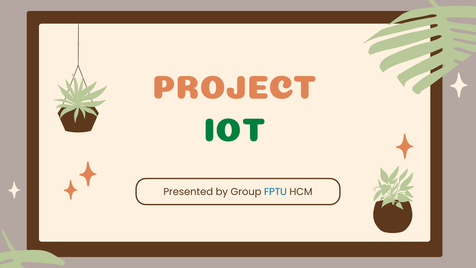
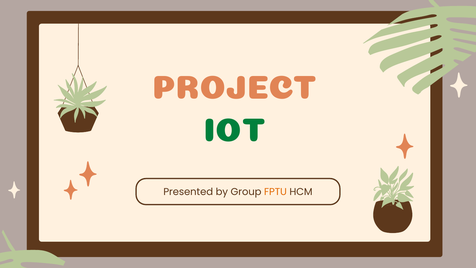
FPTU colour: blue -> orange
